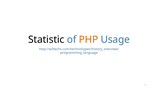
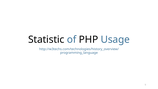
PHP colour: orange -> black
